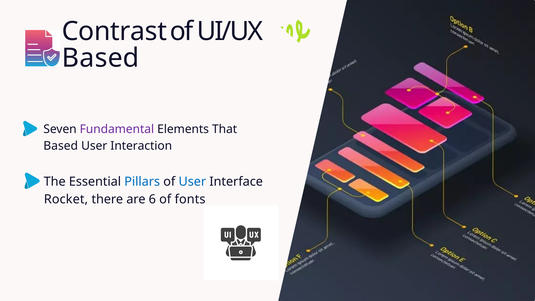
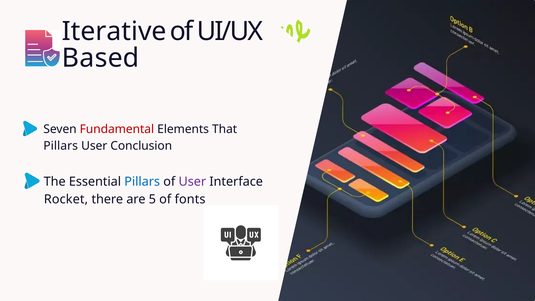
Contrast: Contrast -> Iterative
Fundamental colour: purple -> red
Based at (61, 146): Based -> Pillars
Interaction: Interaction -> Conclusion
User at (192, 182) colour: blue -> purple
6: 6 -> 5
